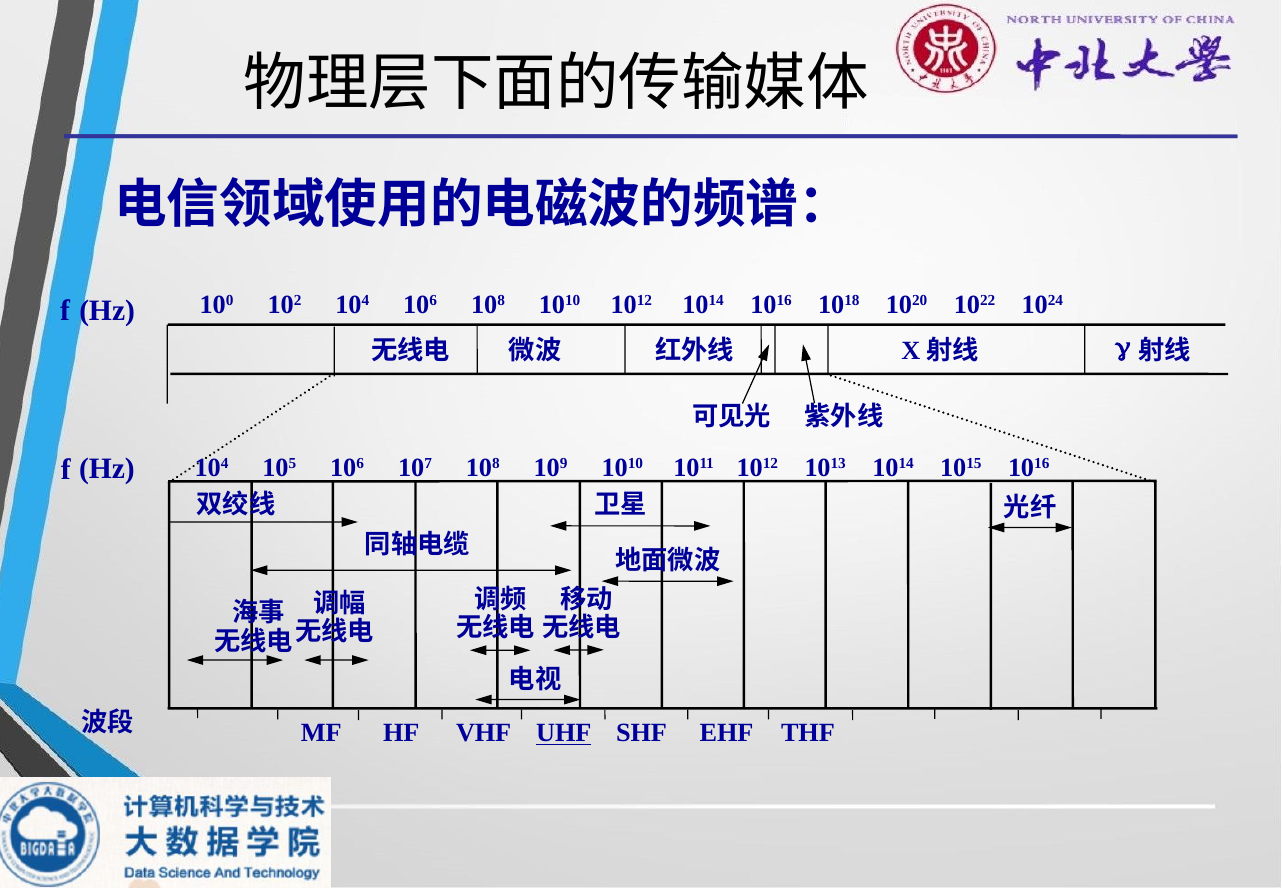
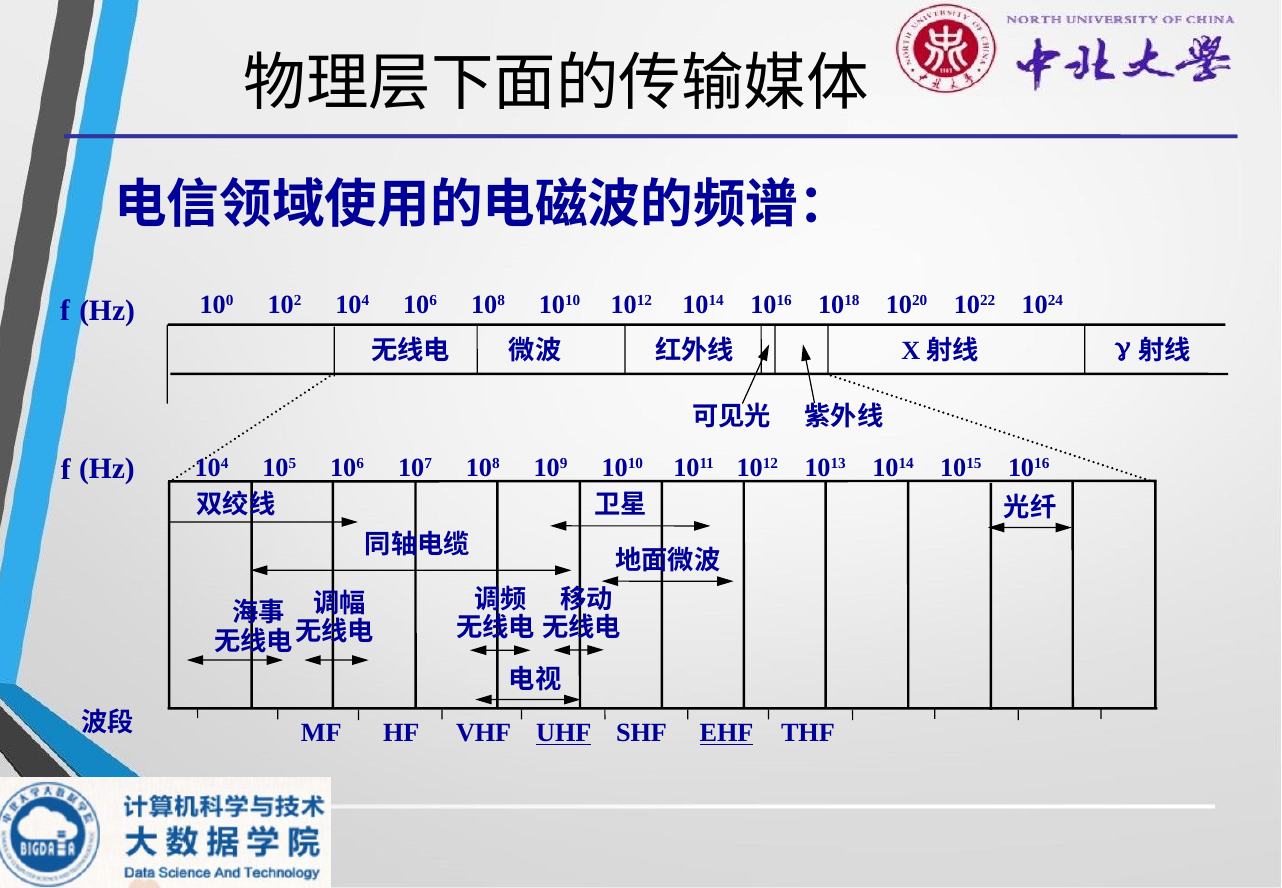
EHF underline: none -> present
